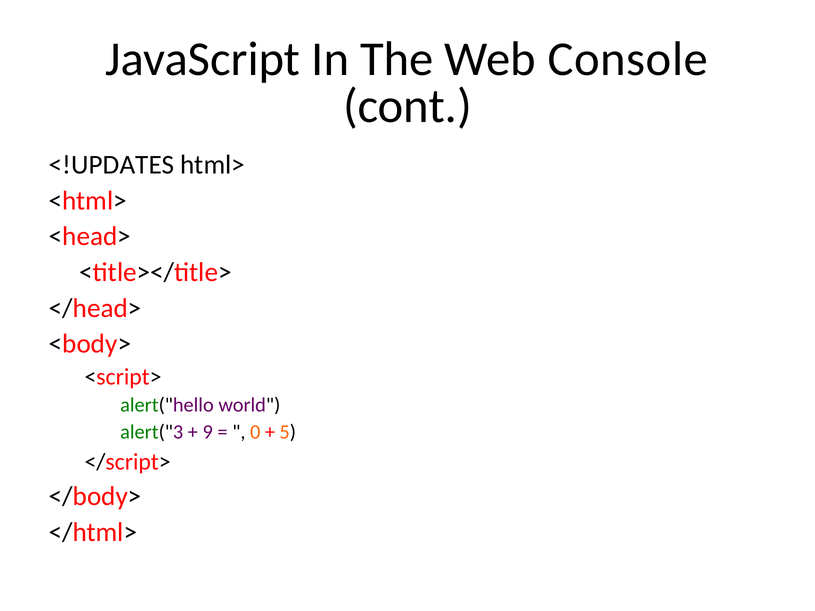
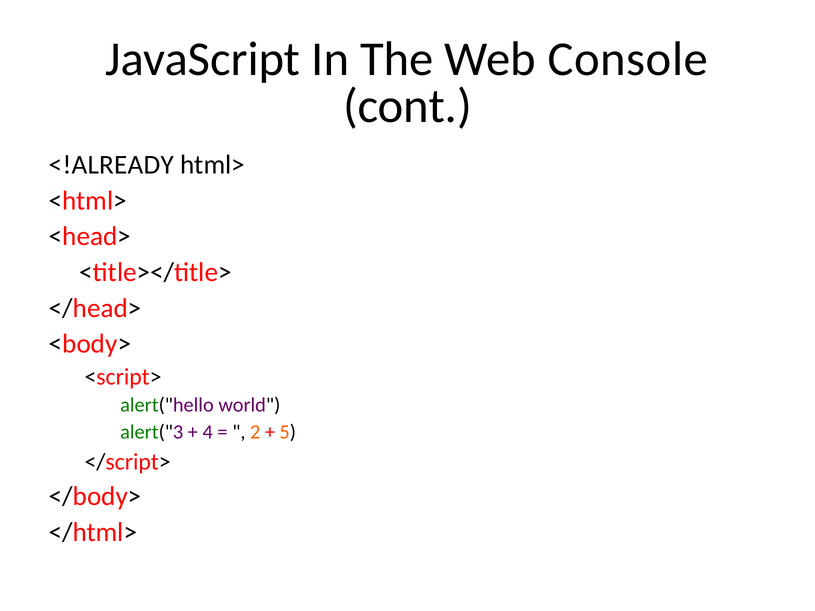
<!UPDATES: <!UPDATES -> <!ALREADY
9: 9 -> 4
0: 0 -> 2
